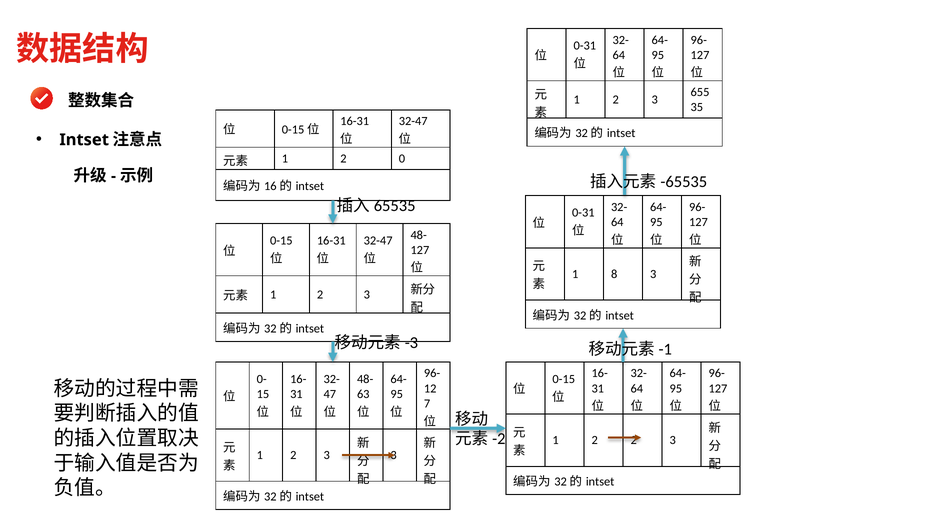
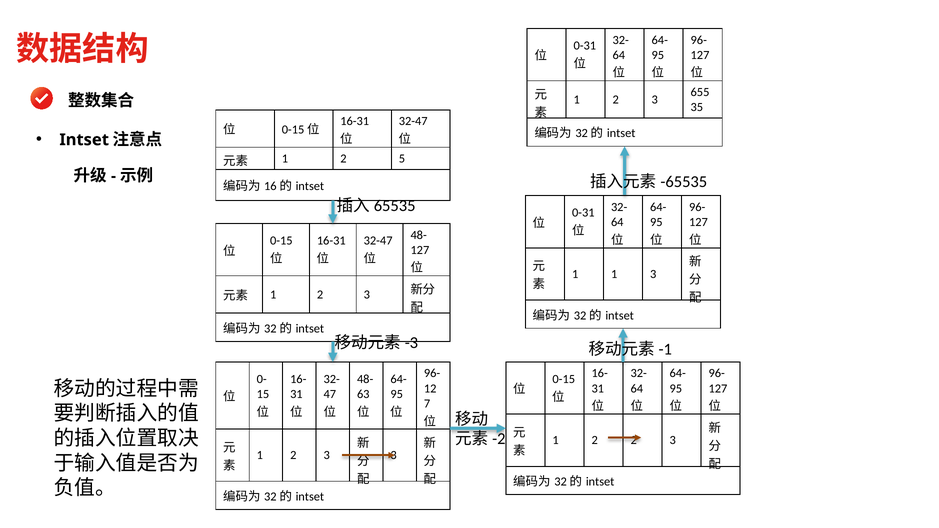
0: 0 -> 5
1 8: 8 -> 1
